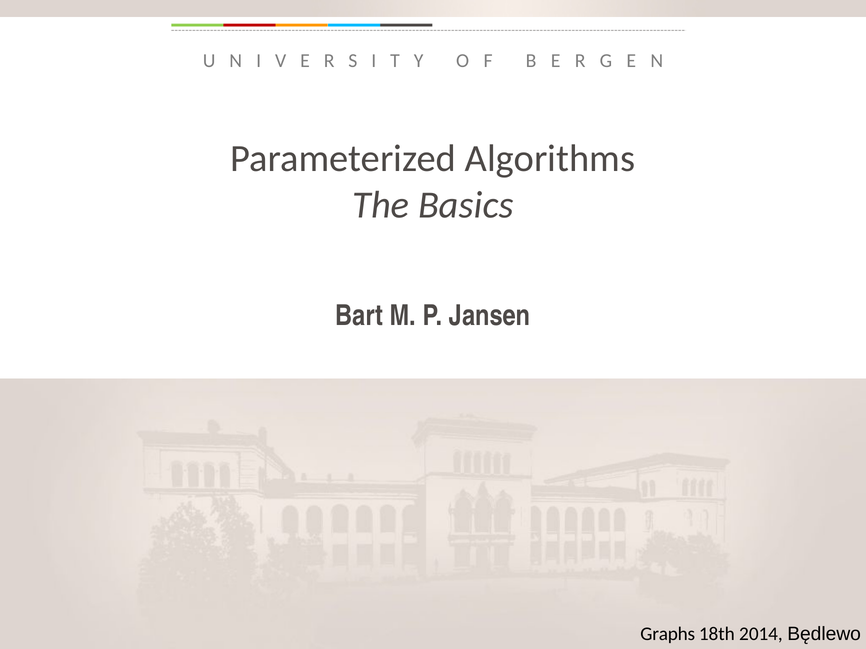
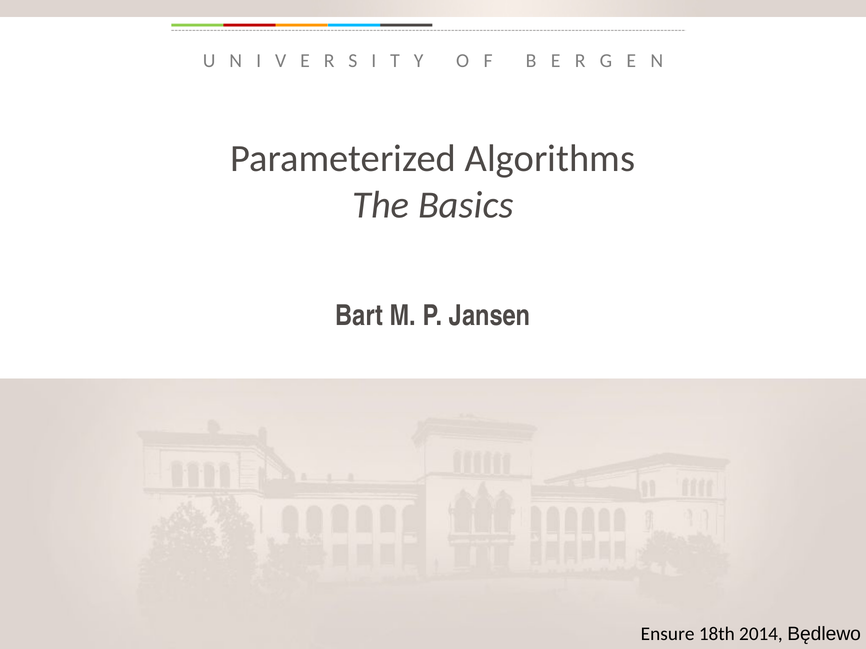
Graphs: Graphs -> Ensure
